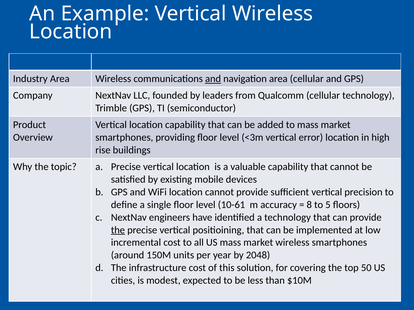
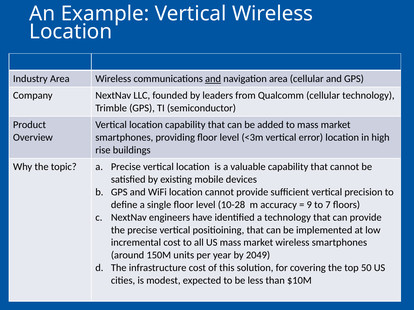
10-61: 10-61 -> 10-28
8: 8 -> 9
5: 5 -> 7
the at (118, 230) underline: present -> none
2048: 2048 -> 2049
